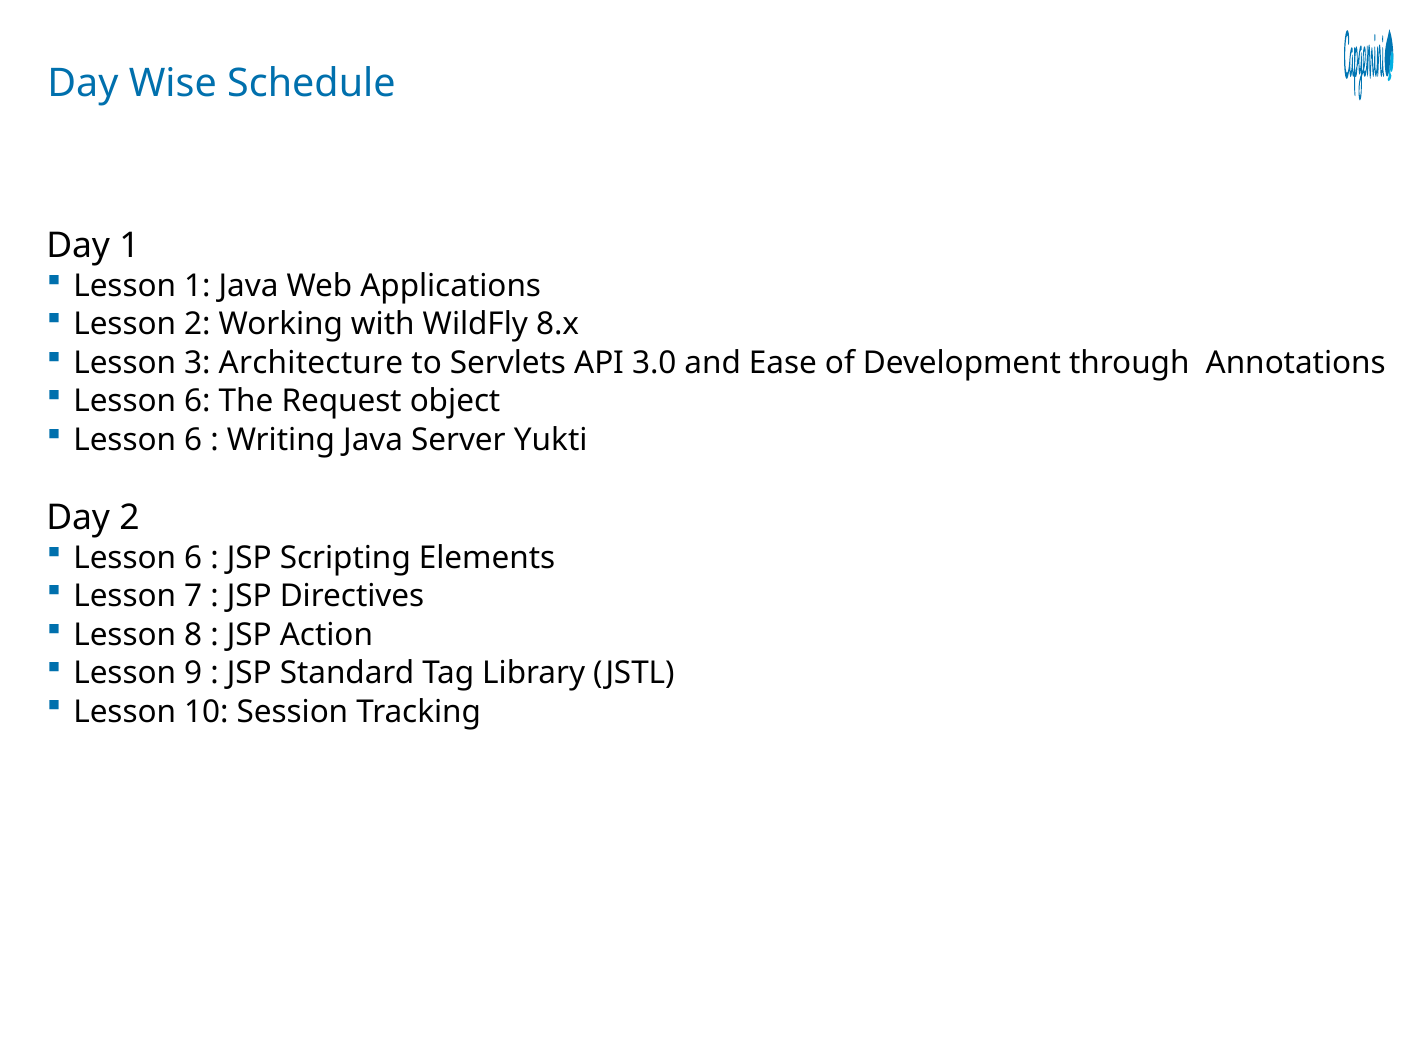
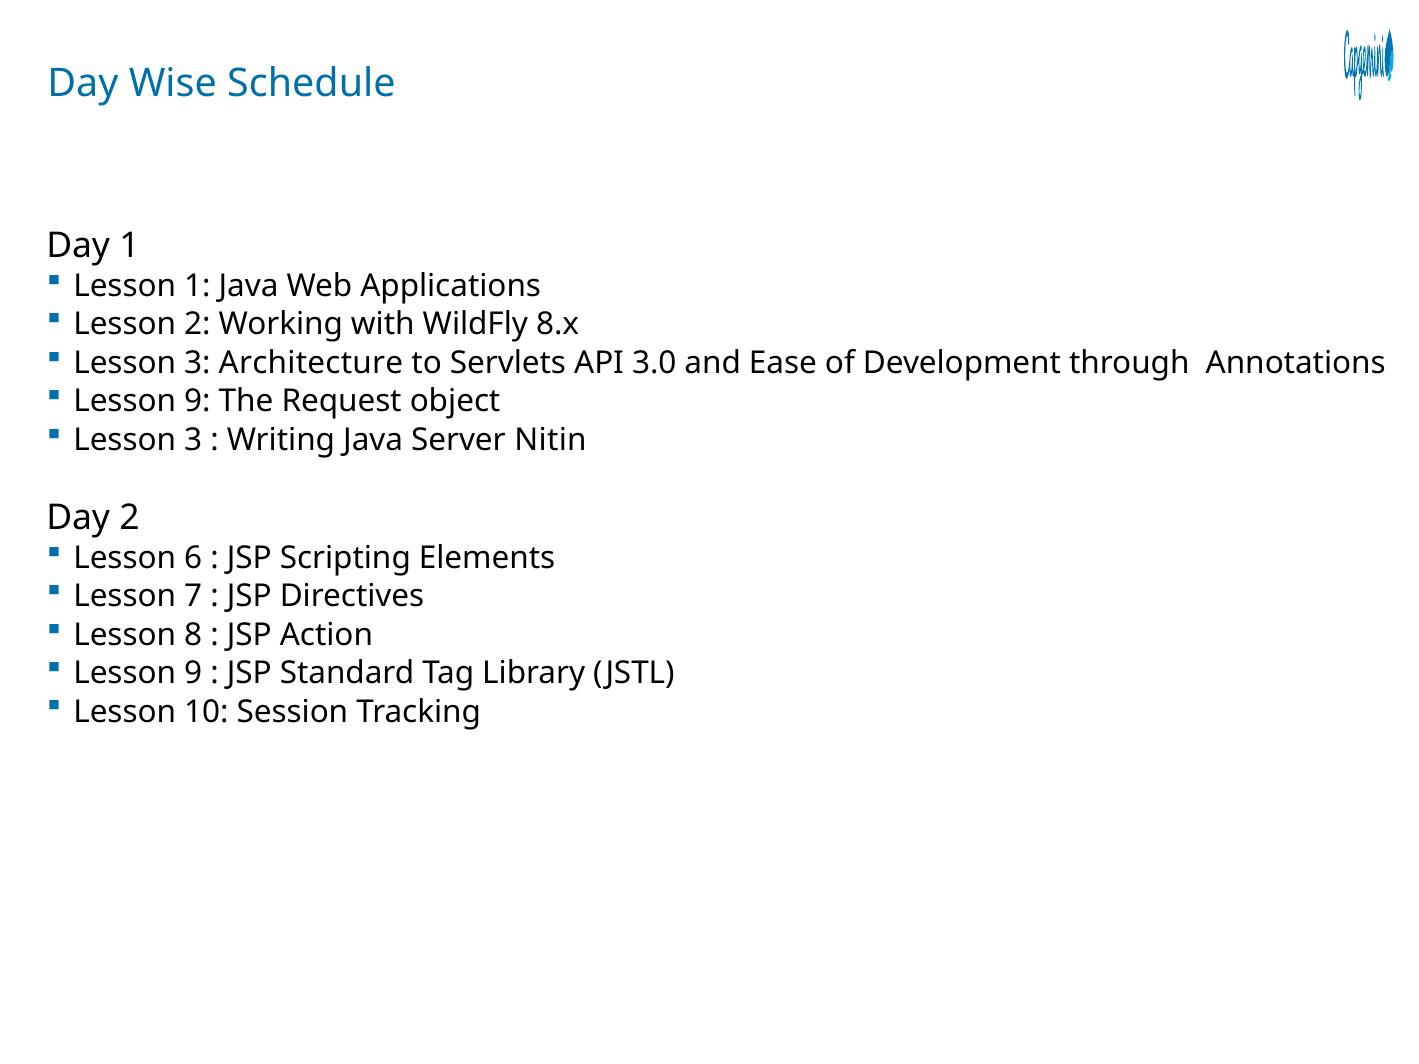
6 at (197, 402): 6 -> 9
6 at (193, 440): 6 -> 3
Yukti: Yukti -> Nitin
